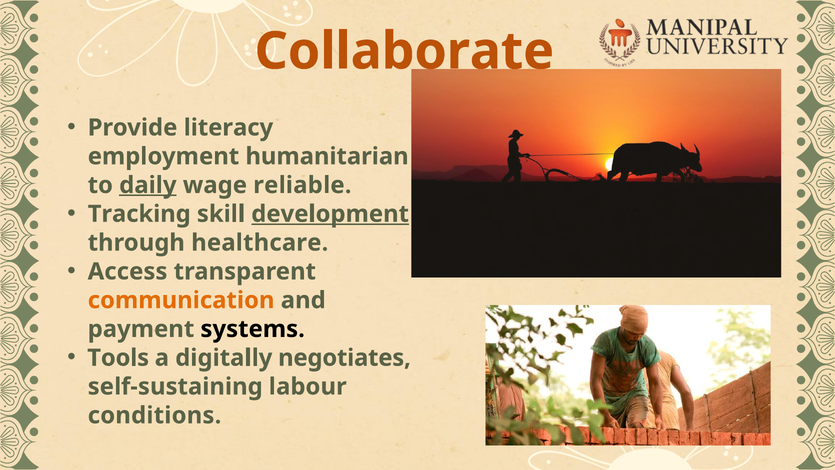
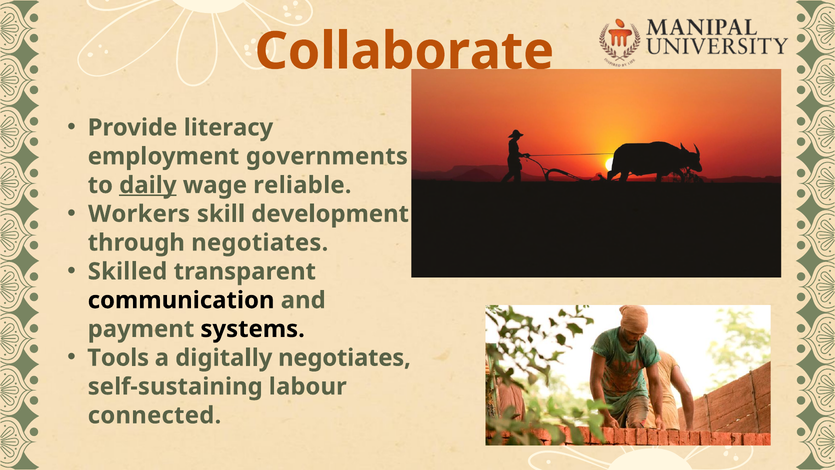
humanitarian: humanitarian -> governments
Tracking: Tracking -> Workers
development underline: present -> none
through healthcare: healthcare -> negotiates
Access: Access -> Skilled
communication colour: orange -> black
conditions: conditions -> connected
